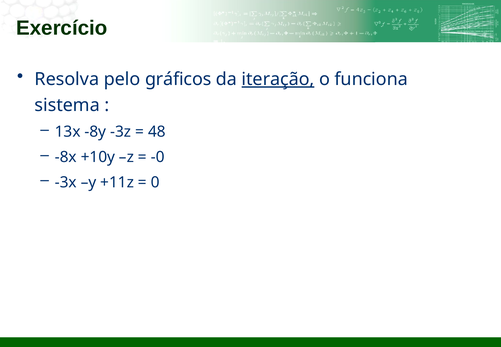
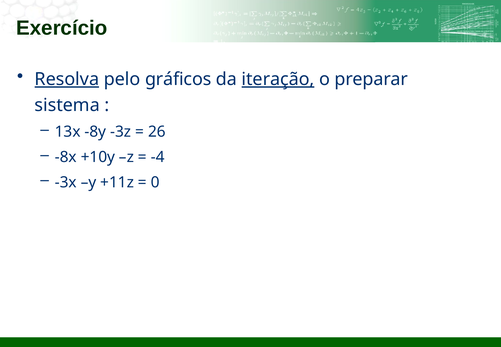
Resolva underline: none -> present
funciona: funciona -> preparar
48: 48 -> 26
-0: -0 -> -4
